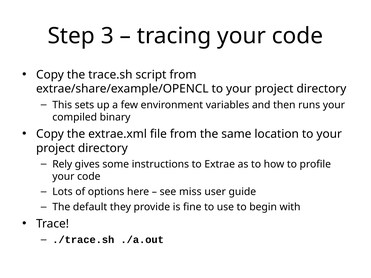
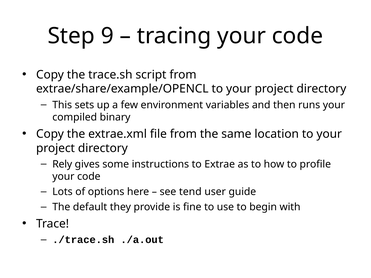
3: 3 -> 9
miss: miss -> tend
